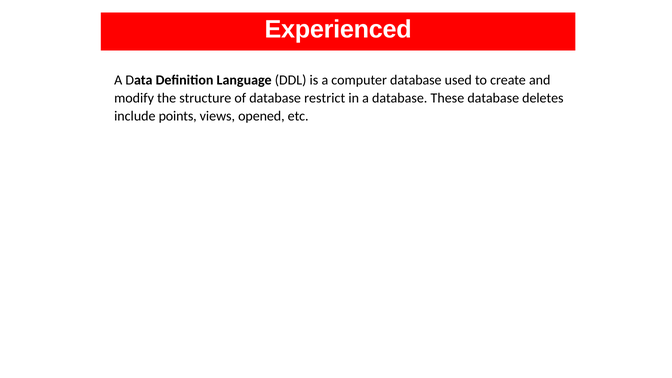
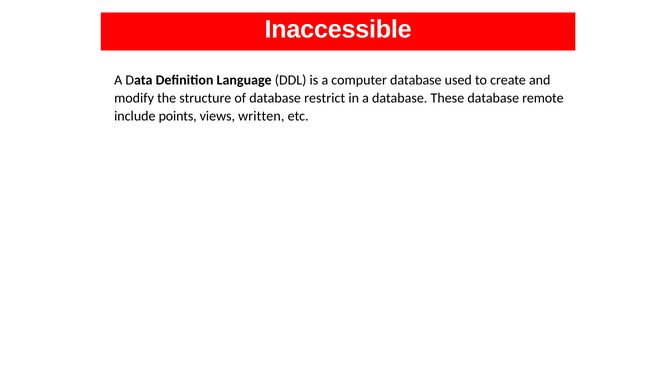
Experienced: Experienced -> Inaccessible
deletes: deletes -> remote
opened: opened -> written
